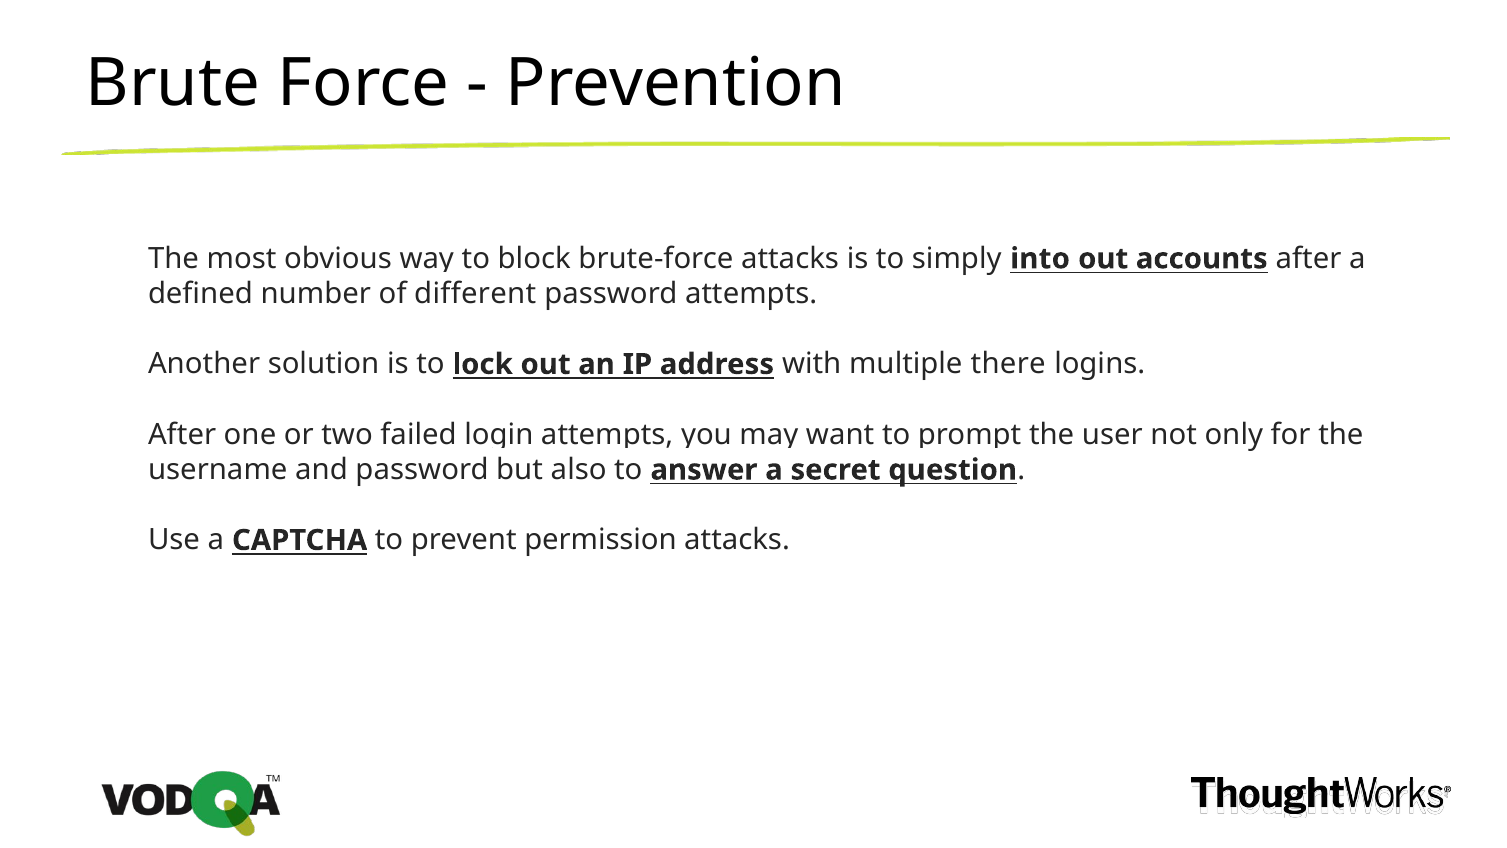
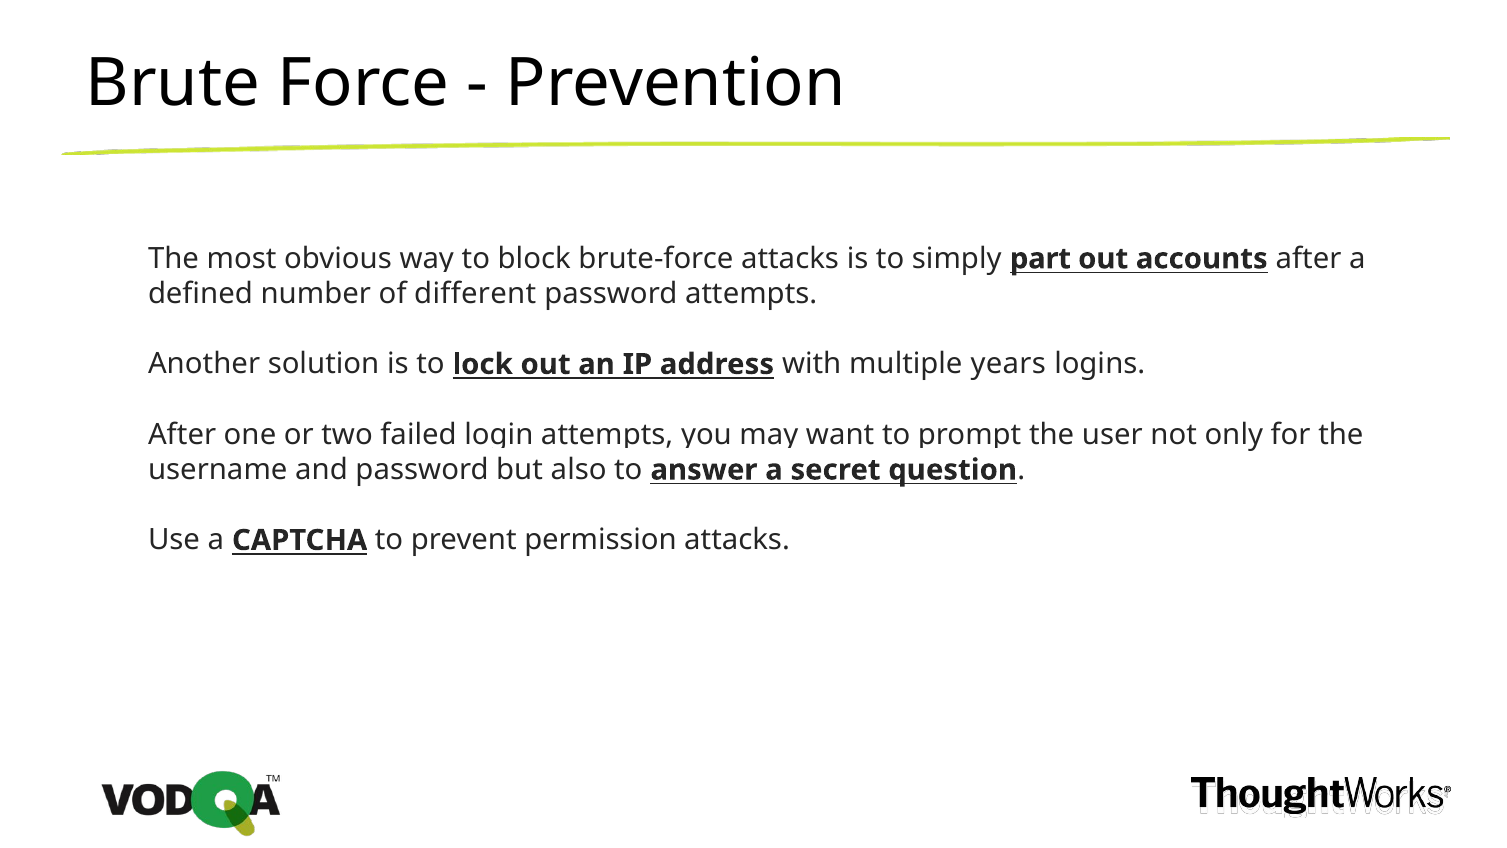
into: into -> part
there: there -> years
